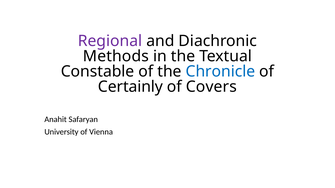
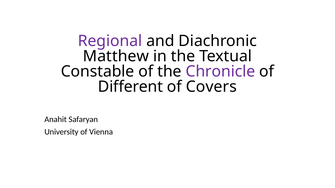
Methods: Methods -> Matthew
Chronicle colour: blue -> purple
Certainly: Certainly -> Different
